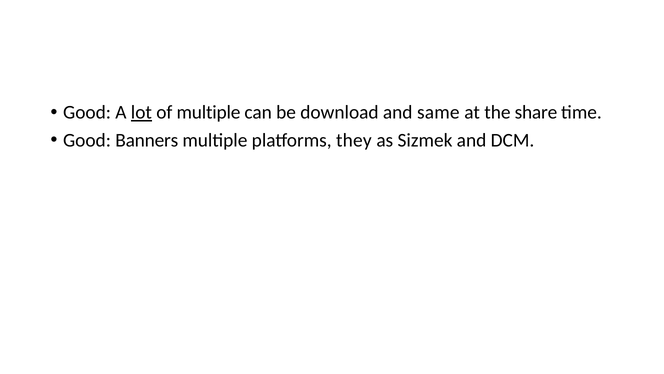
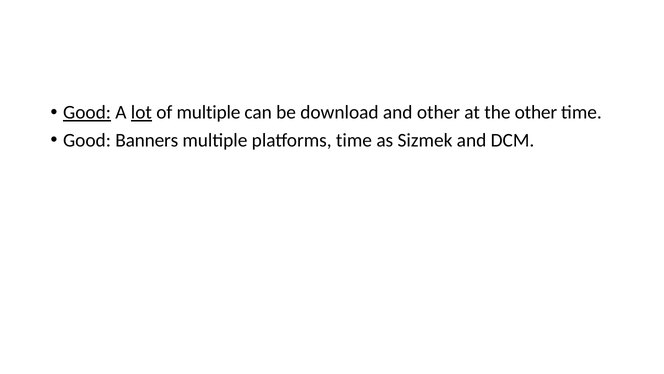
Good at (87, 112) underline: none -> present
and same: same -> other
the share: share -> other
platforms they: they -> time
